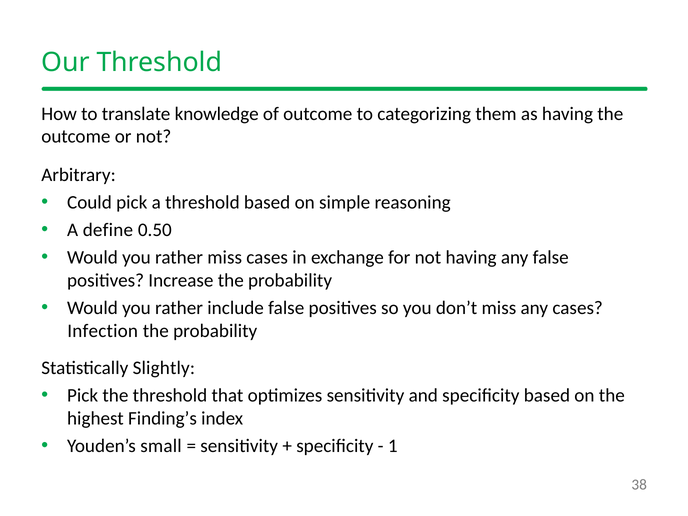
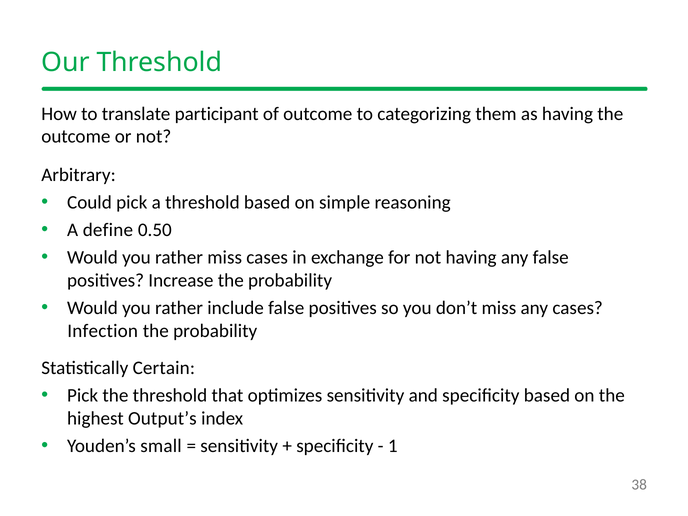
knowledge: knowledge -> participant
Slightly: Slightly -> Certain
Finding’s: Finding’s -> Output’s
